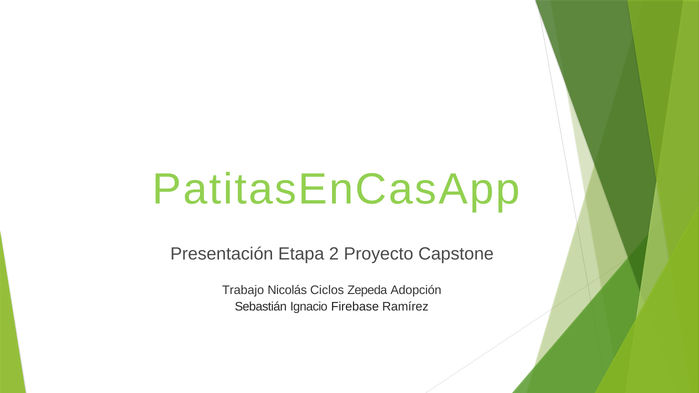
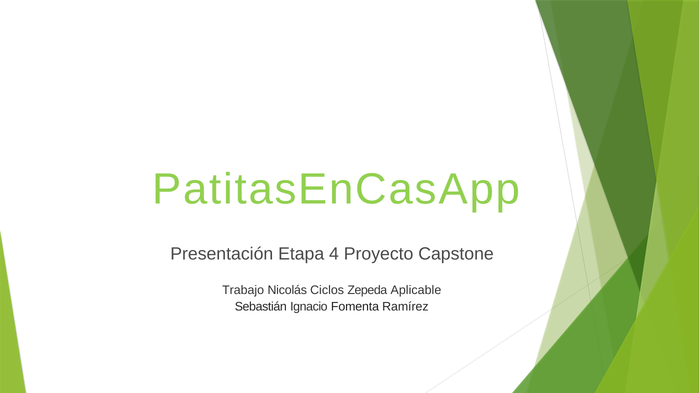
2: 2 -> 4
Adopción: Adopción -> Aplicable
Firebase: Firebase -> Fomenta
